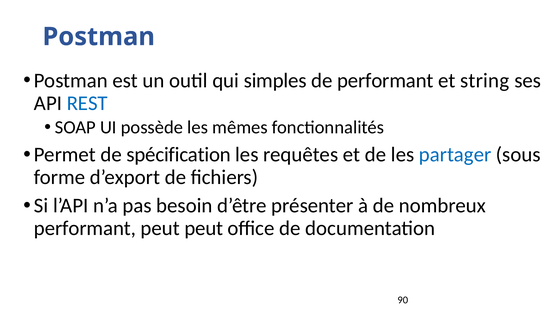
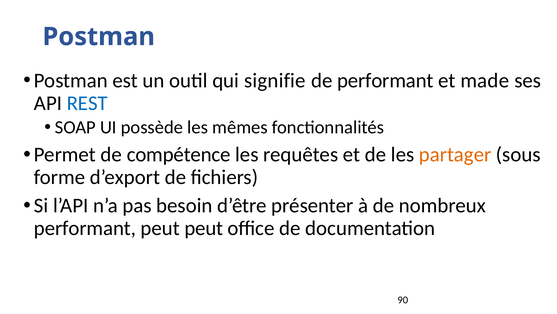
simples: simples -> signifie
string: string -> made
spécification: spécification -> compétence
partager colour: blue -> orange
